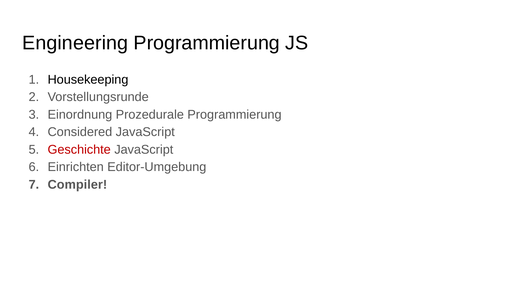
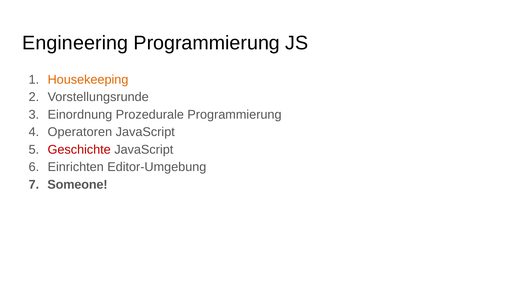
Housekeeping colour: black -> orange
Considered: Considered -> Operatoren
Compiler: Compiler -> Someone
